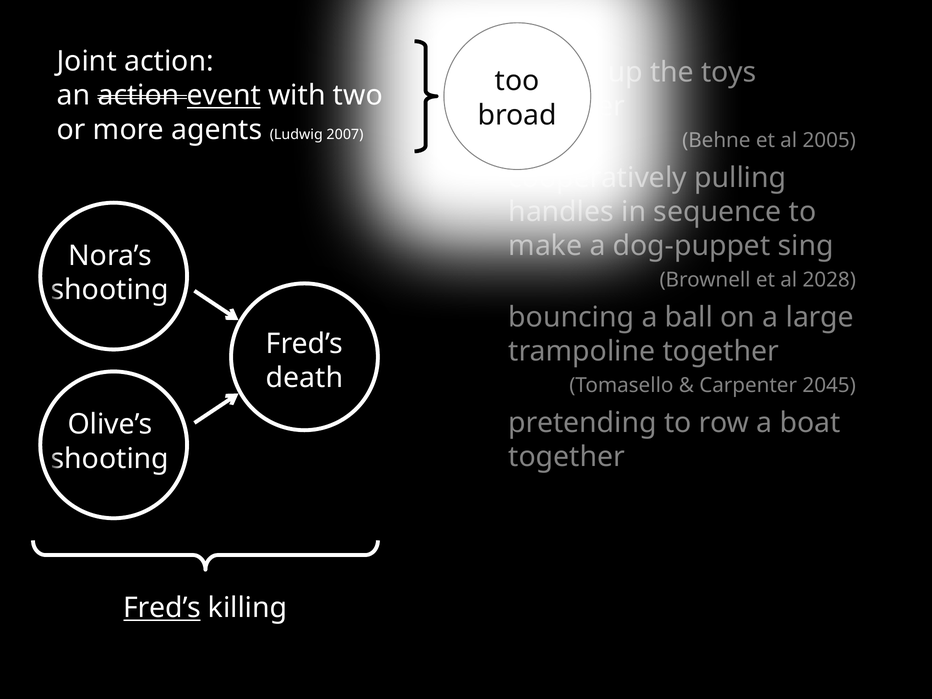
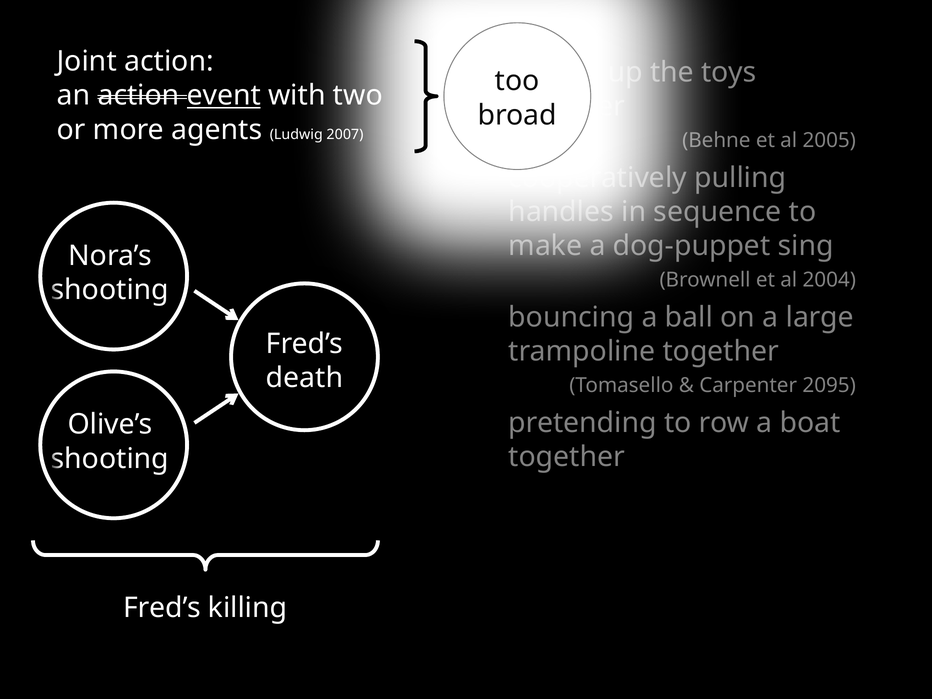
2028: 2028 -> 2004
2045: 2045 -> 2095
Fred’s at (162, 608) underline: present -> none
